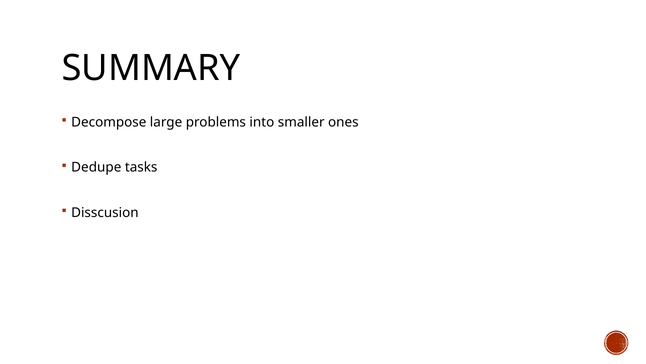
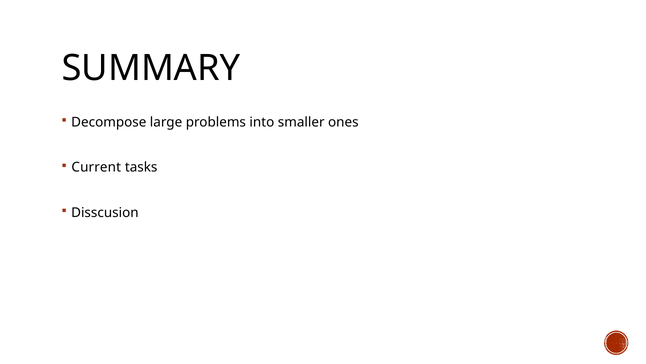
Dedupe: Dedupe -> Current
